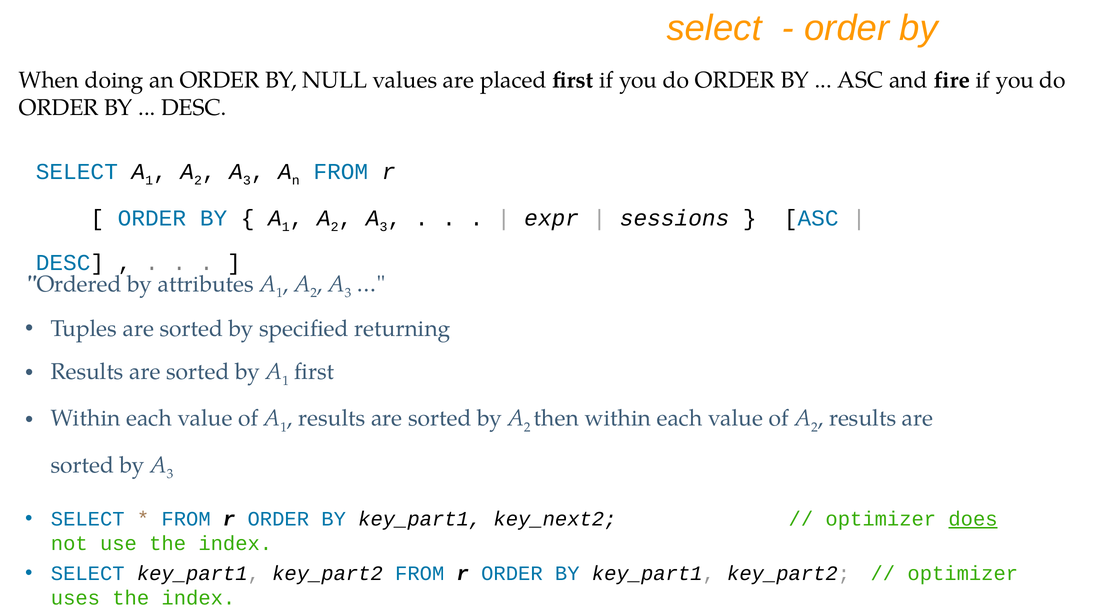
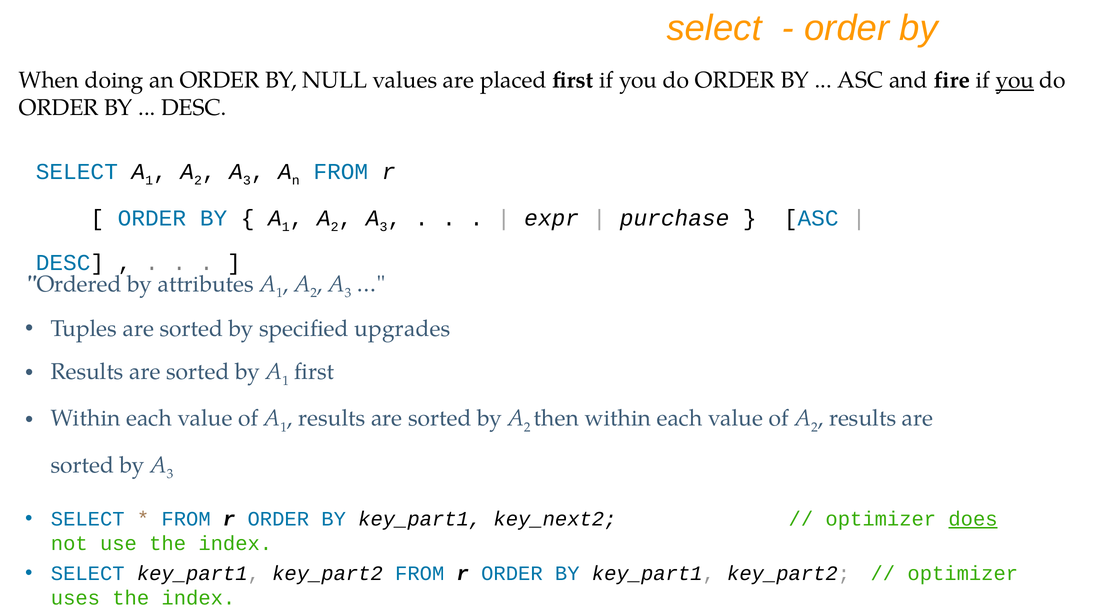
you at (1015, 80) underline: none -> present
sessions: sessions -> purchase
returning: returning -> upgrades
